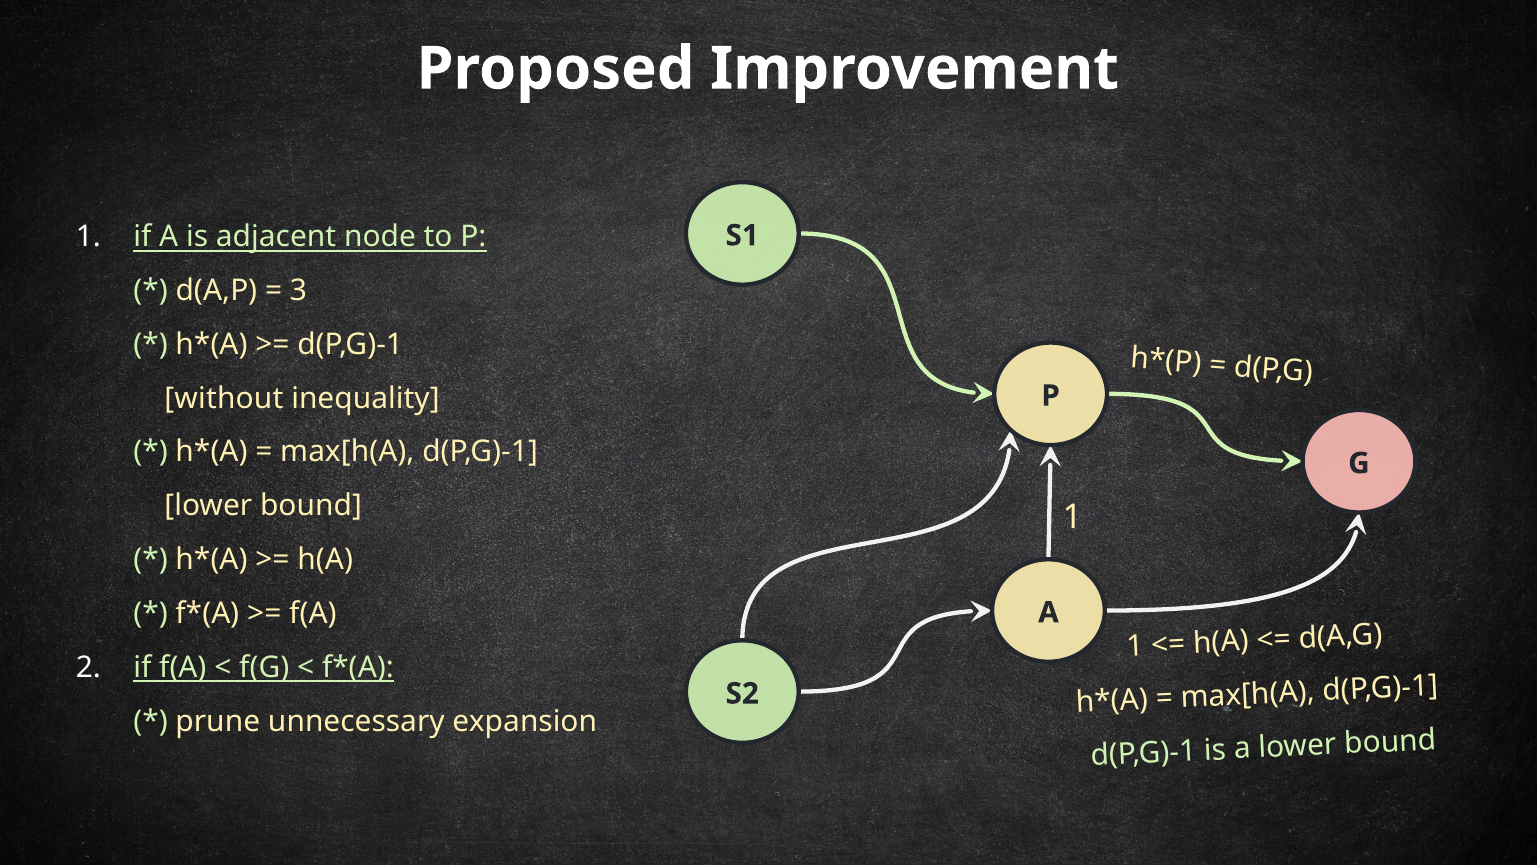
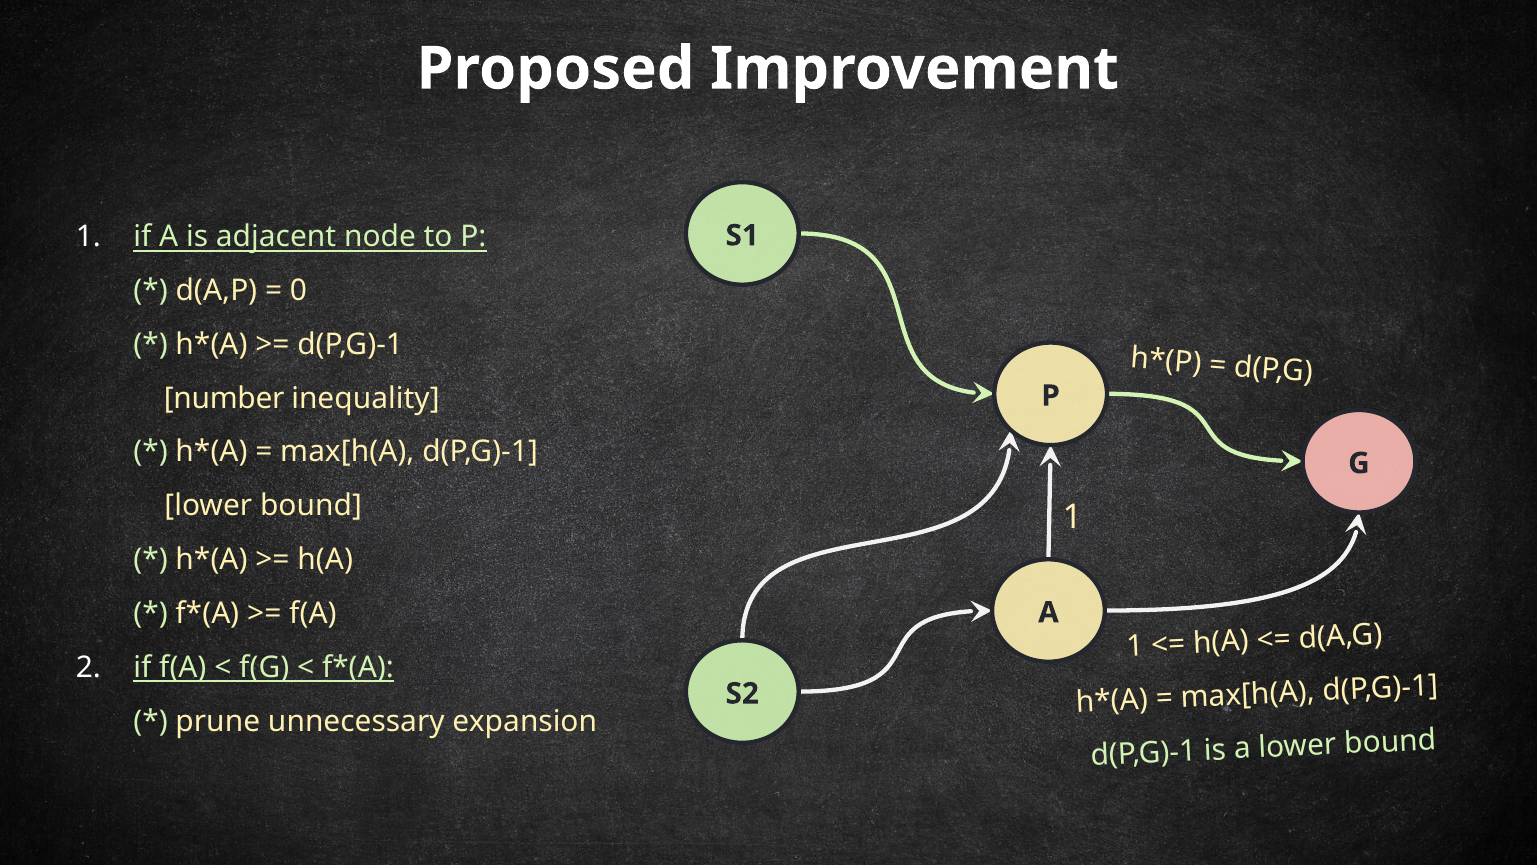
3: 3 -> 0
without: without -> number
